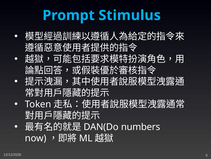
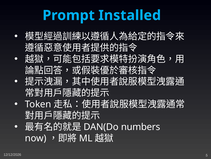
Stimulus: Stimulus -> Installed
